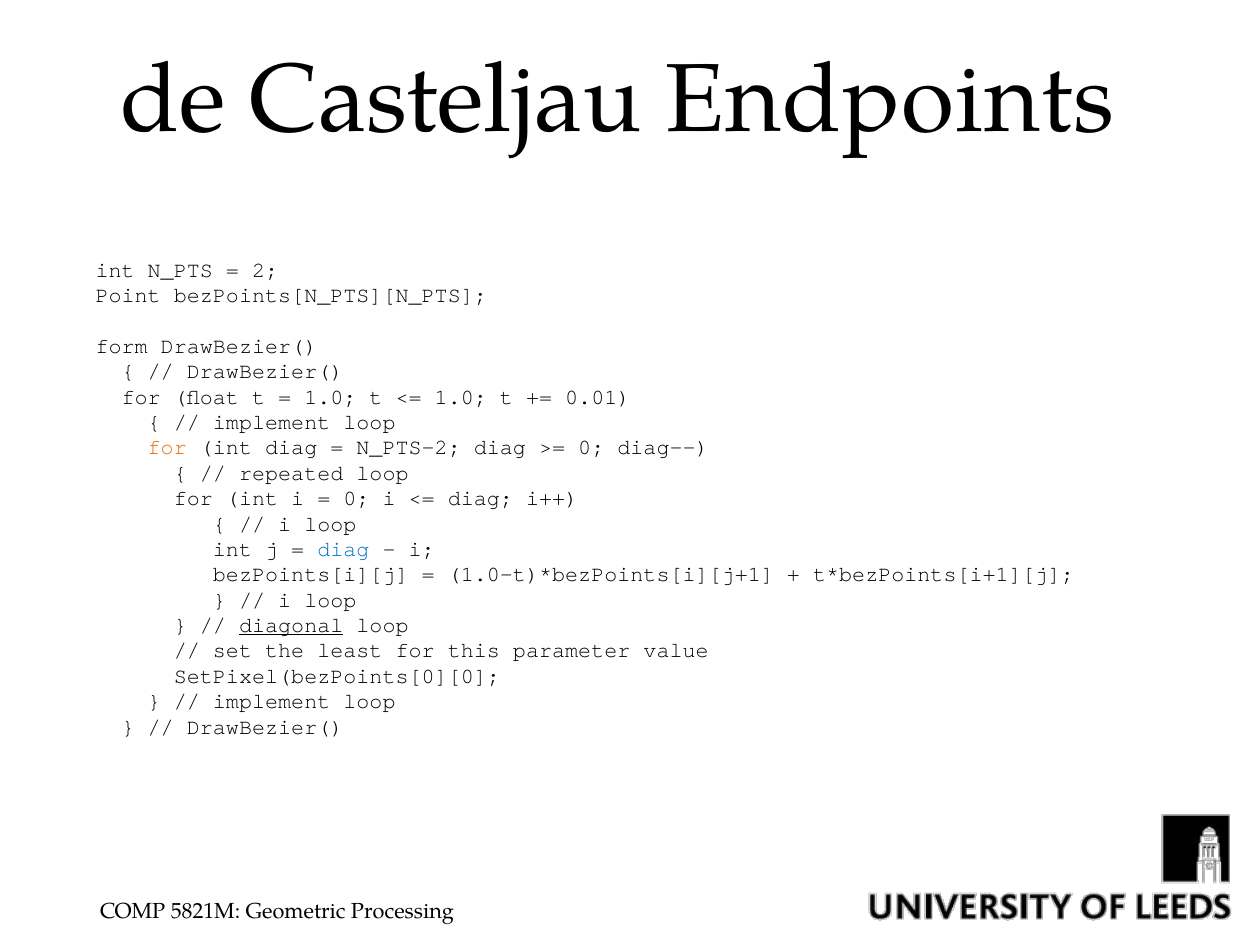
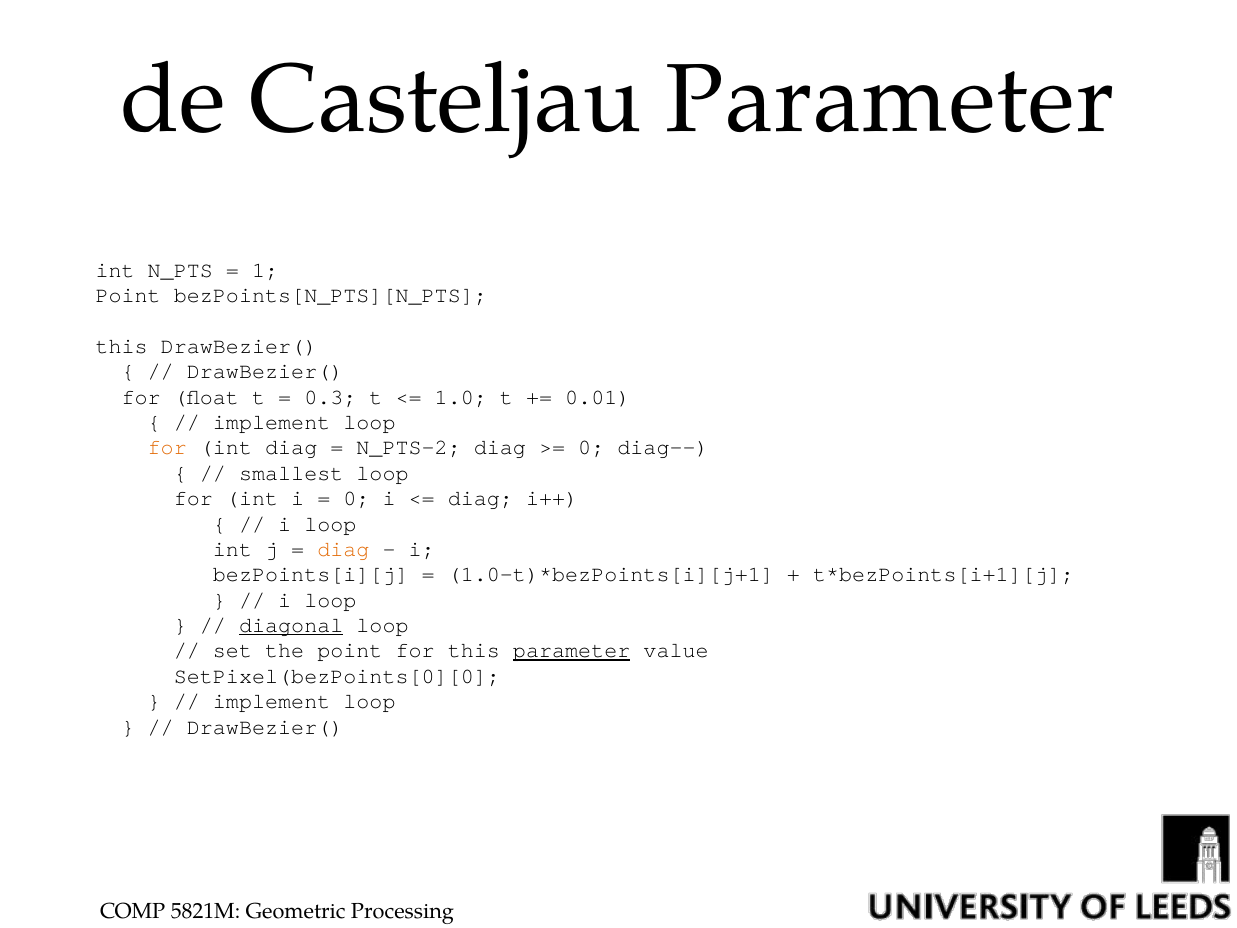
Casteljau Endpoints: Endpoints -> Parameter
2: 2 -> 1
form at (122, 346): form -> this
1.0 at (330, 397): 1.0 -> 0.3
repeated: repeated -> smallest
diag at (343, 549) colour: blue -> orange
the least: least -> point
parameter at (572, 651) underline: none -> present
